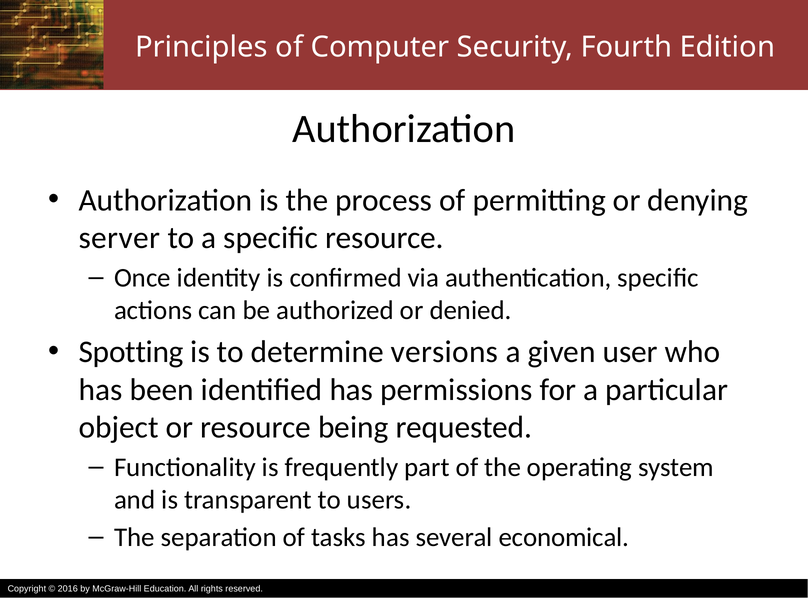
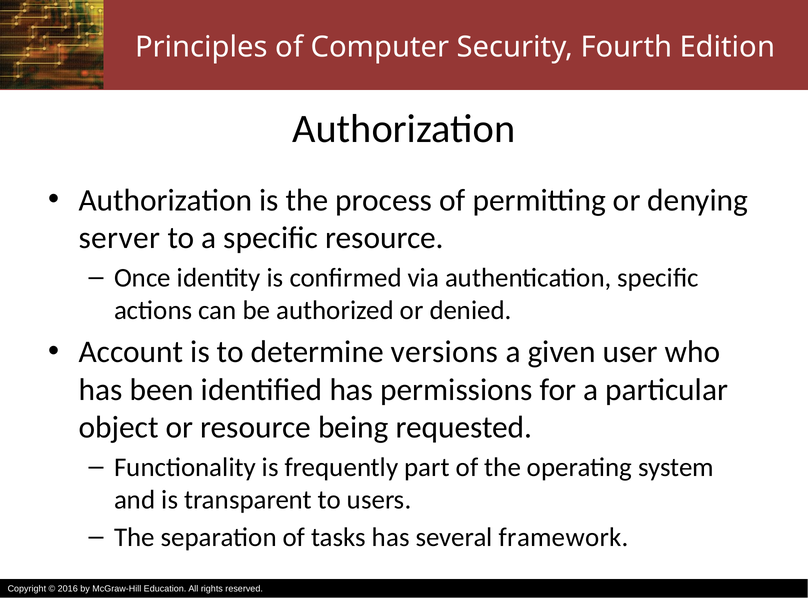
Spotting: Spotting -> Account
economical: economical -> framework
